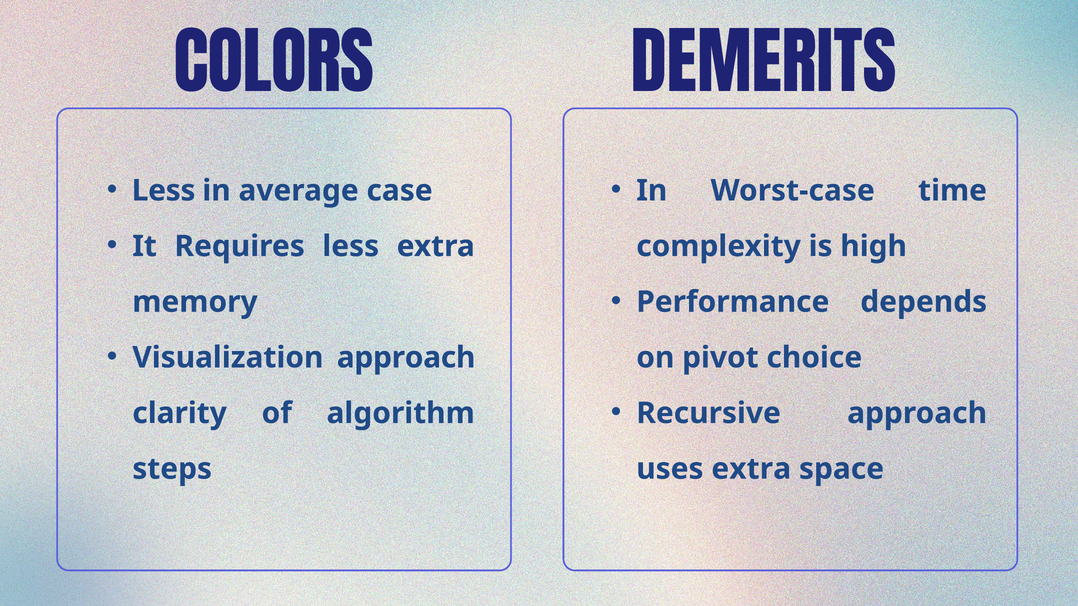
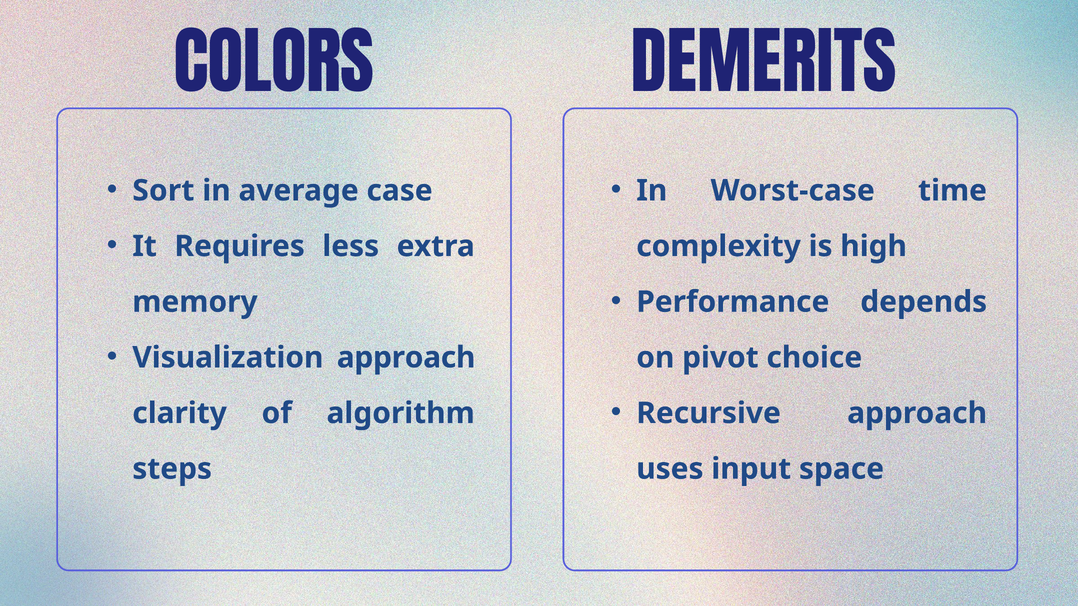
Less at (164, 191): Less -> Sort
uses extra: extra -> input
